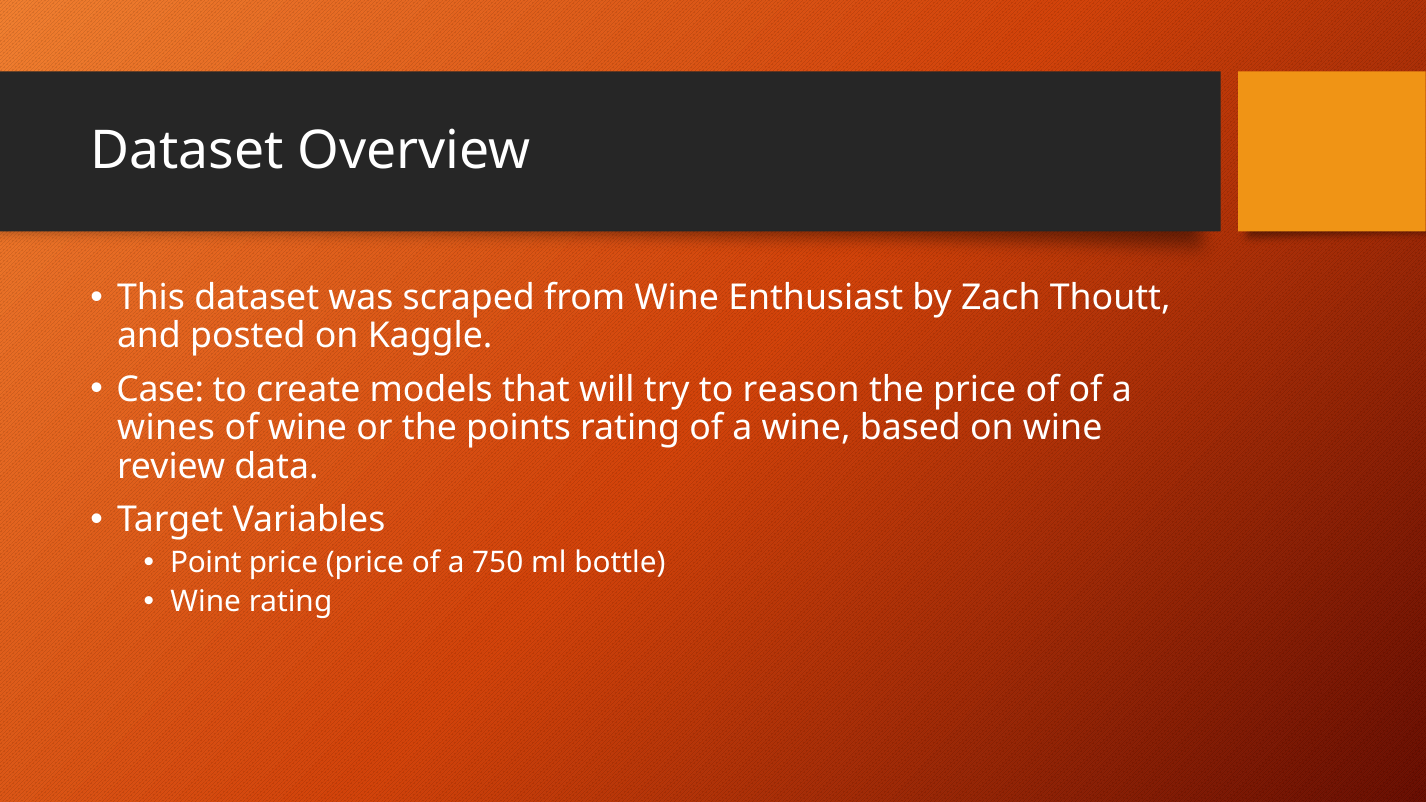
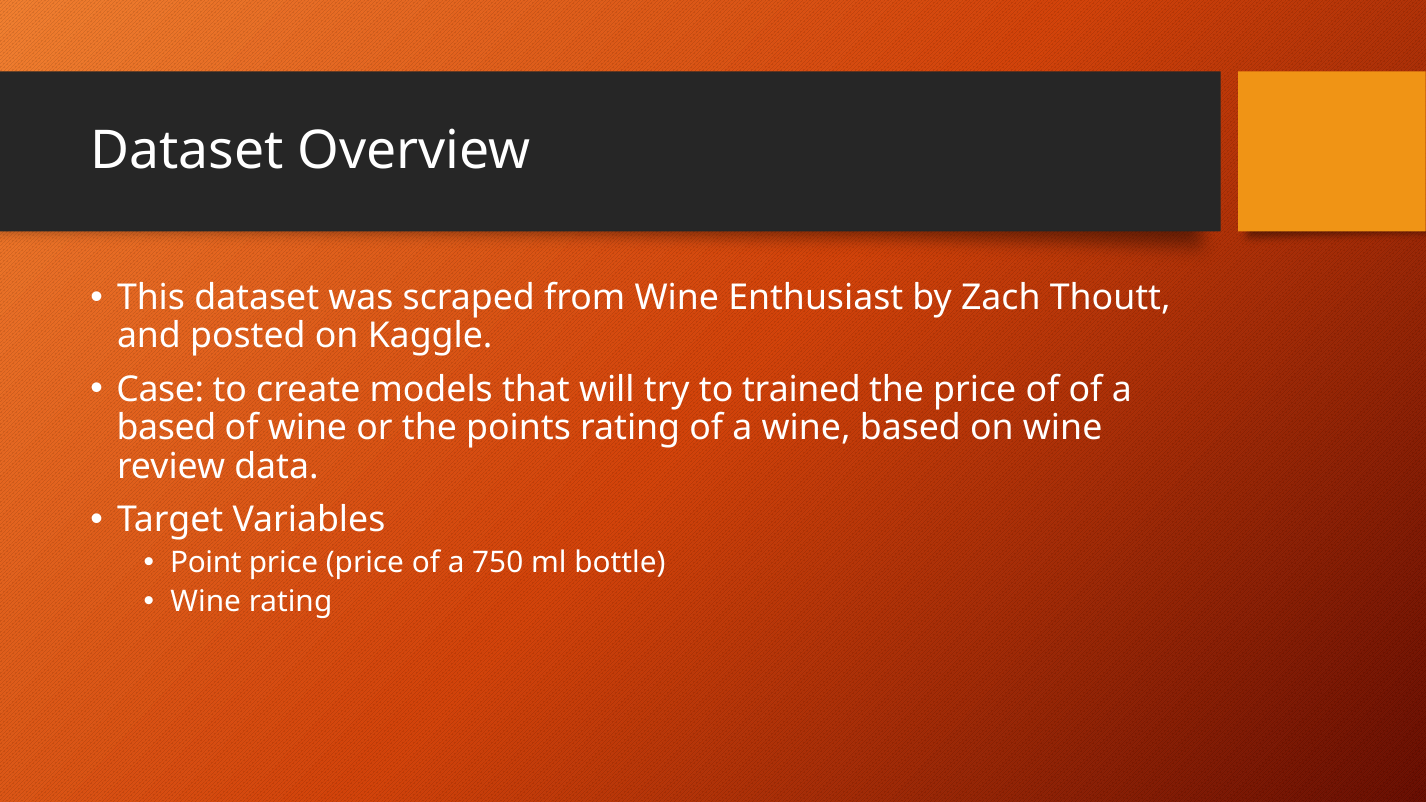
reason: reason -> trained
wines at (166, 428): wines -> based
